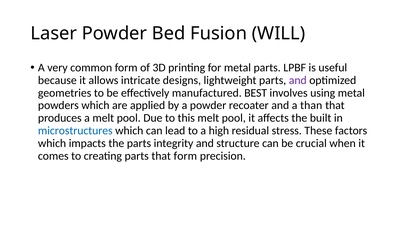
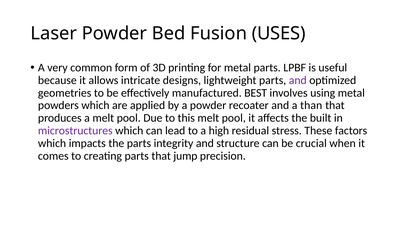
WILL: WILL -> USES
microstructures colour: blue -> purple
that form: form -> jump
